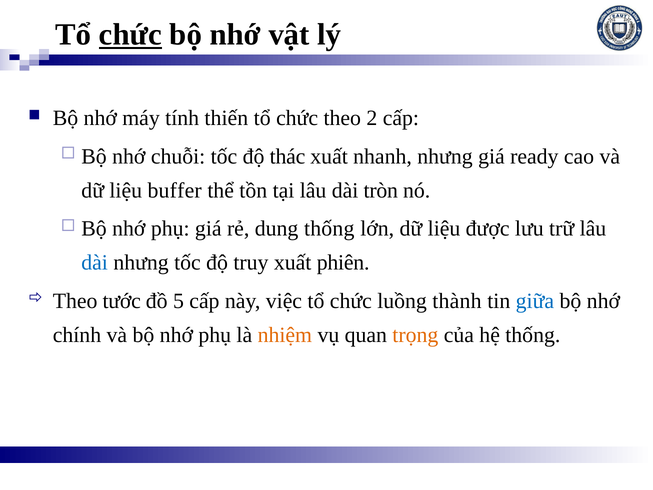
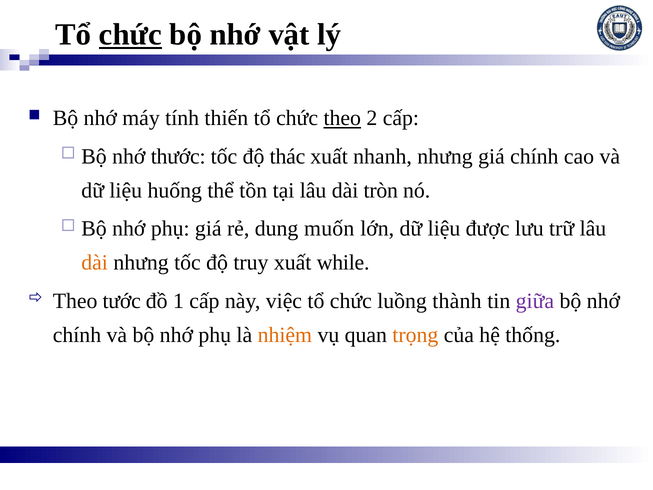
theo at (342, 118) underline: none -> present
chuỗi: chuỗi -> thước
giá ready: ready -> chính
buffer: buffer -> huống
dung thống: thống -> muốn
dài at (95, 263) colour: blue -> orange
phiên: phiên -> while
5: 5 -> 1
giữa colour: blue -> purple
